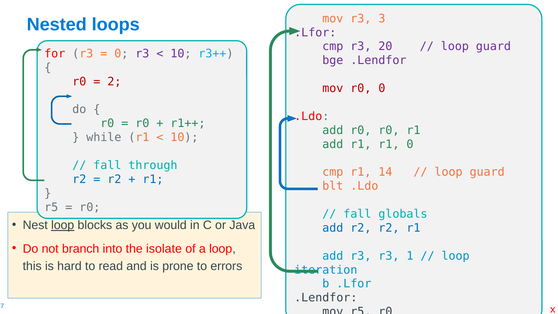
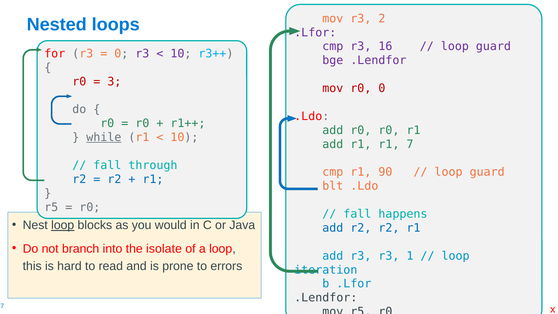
3: 3 -> 2
20: 20 -> 16
2: 2 -> 3
while underline: none -> present
r1 0: 0 -> 7
14: 14 -> 90
globals: globals -> happens
